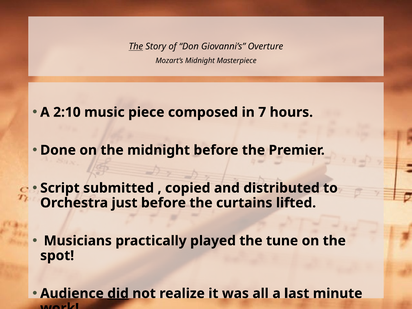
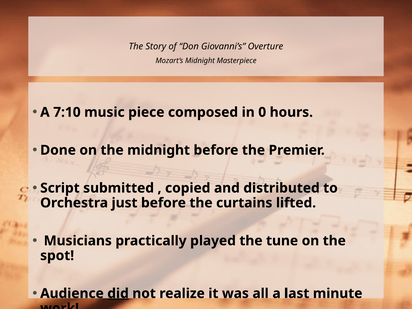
The at (136, 47) underline: present -> none
2:10: 2:10 -> 7:10
7: 7 -> 0
